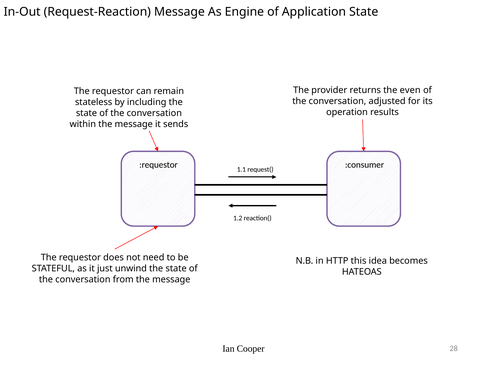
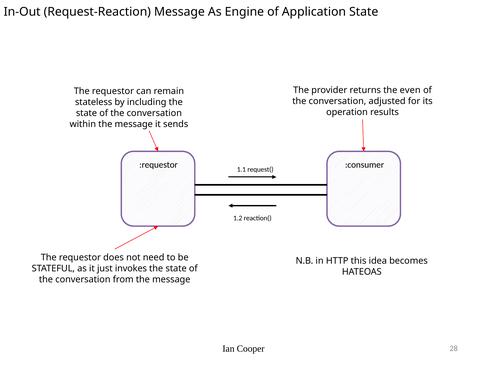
unwind: unwind -> invokes
